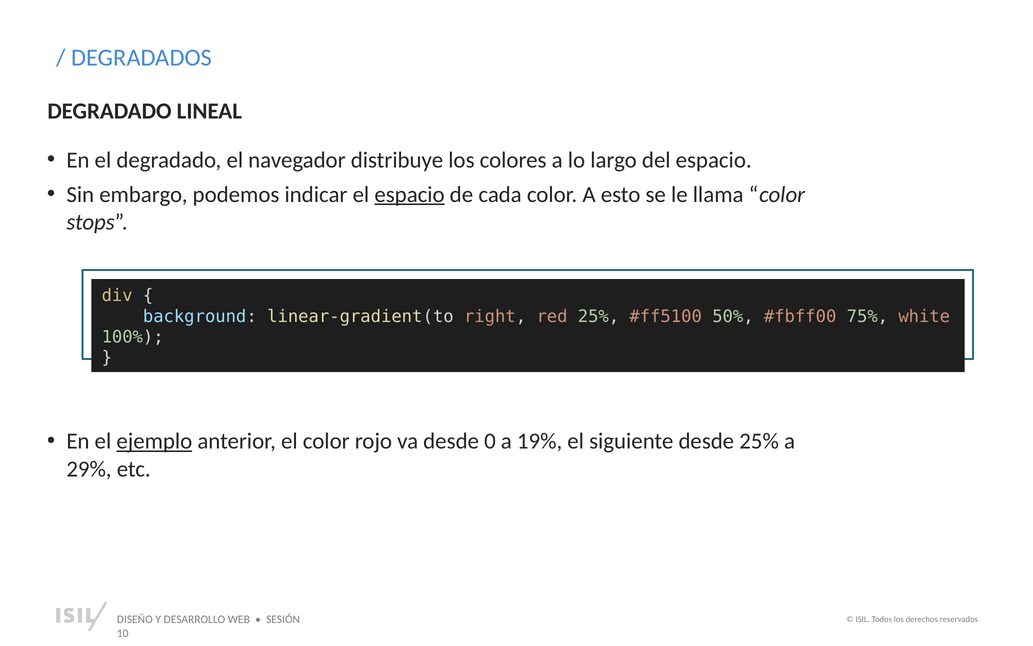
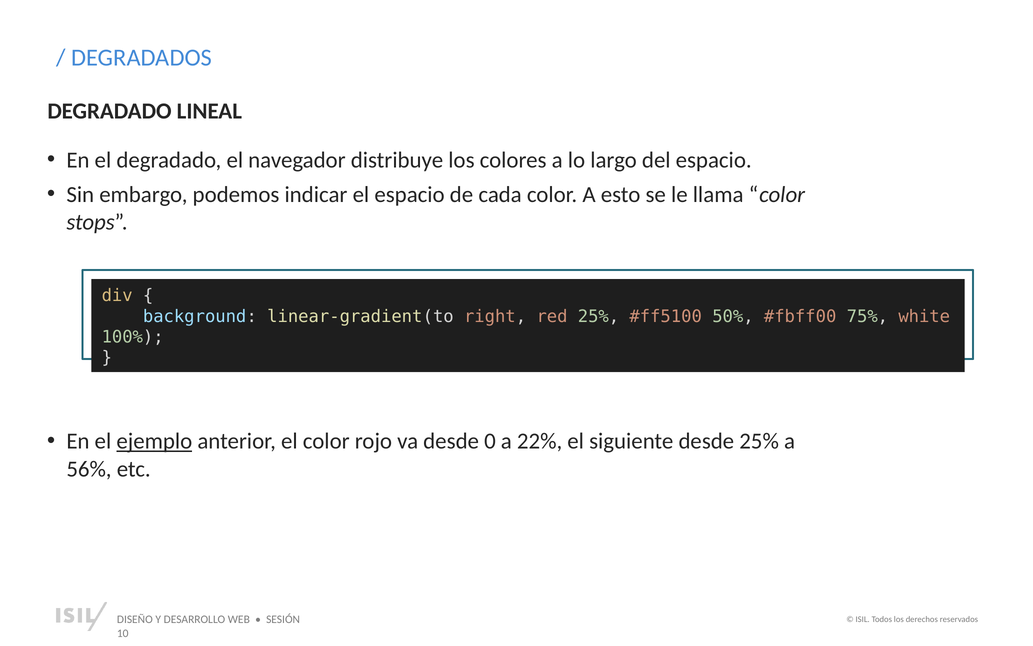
espacio at (410, 194) underline: present -> none
19%: 19% -> 22%
29%: 29% -> 56%
